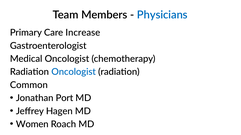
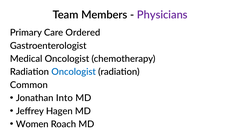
Physicians colour: blue -> purple
Increase: Increase -> Ordered
Port: Port -> Into
